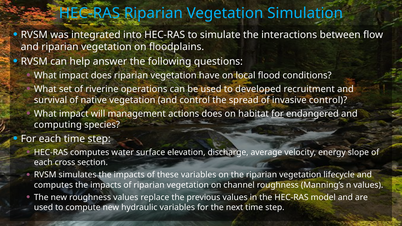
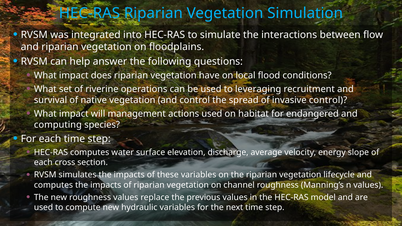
developed: developed -> leveraging
actions does: does -> used
for at (277, 114) underline: present -> none
